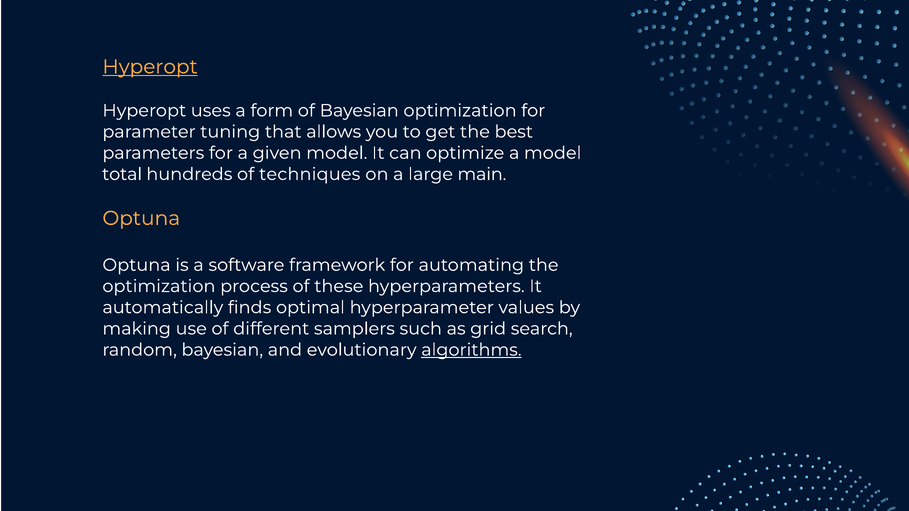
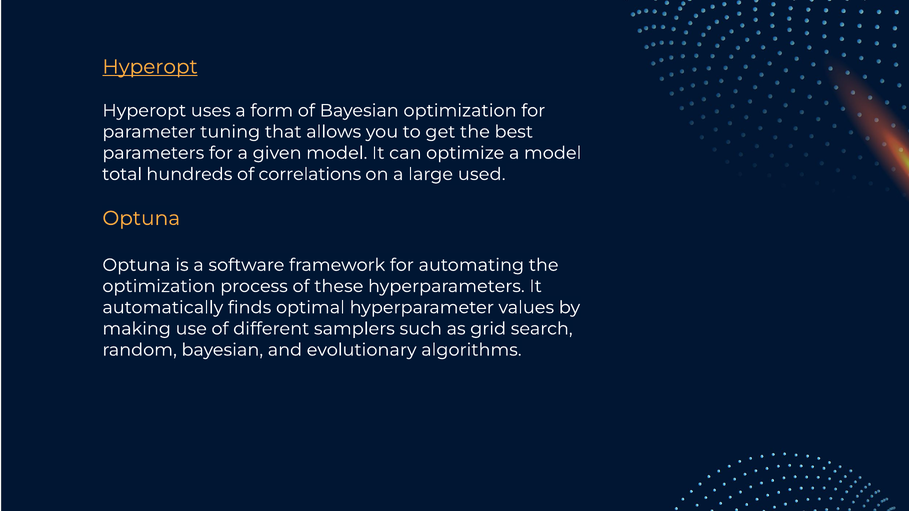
techniques: techniques -> correlations
main: main -> used
algorithms underline: present -> none
